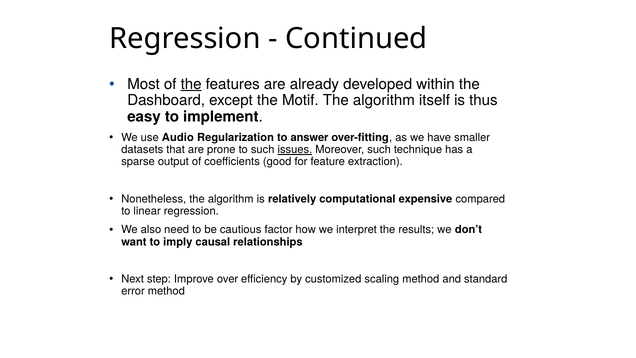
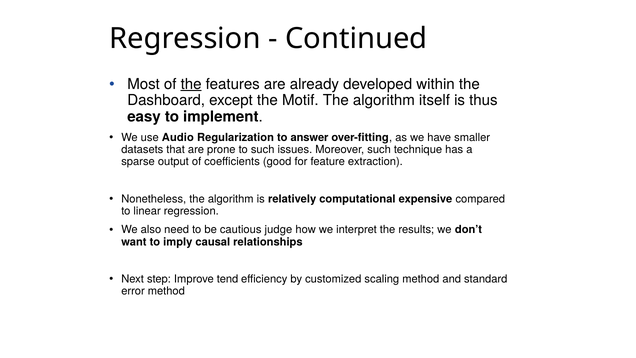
issues underline: present -> none
factor: factor -> judge
over: over -> tend
